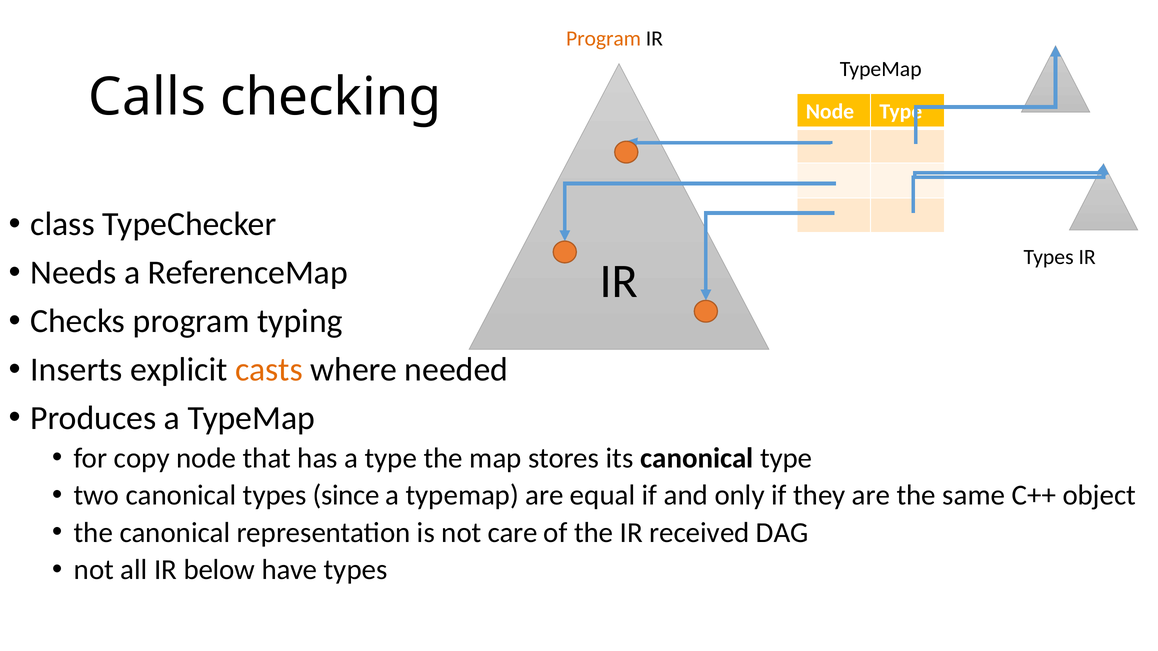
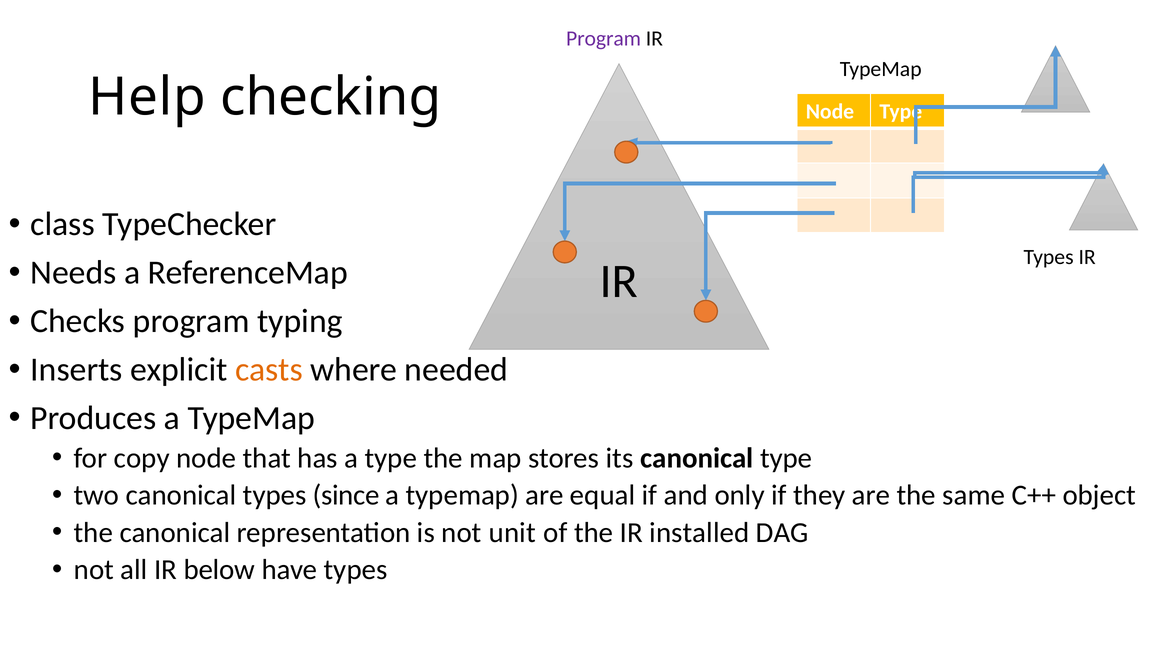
Program at (604, 39) colour: orange -> purple
Calls: Calls -> Help
care: care -> unit
received: received -> installed
